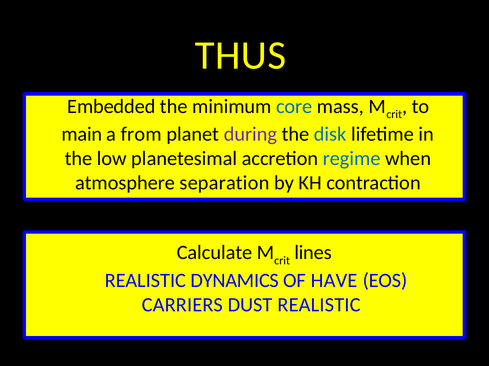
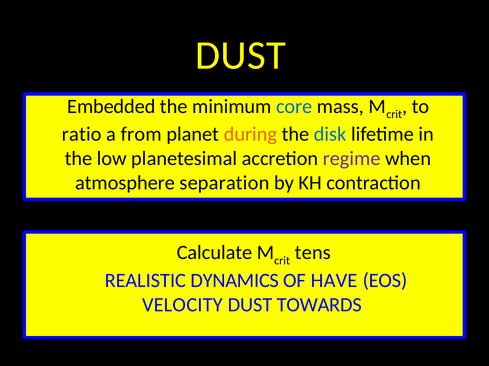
THUS at (241, 56): THUS -> DUST
main: main -> ratio
during colour: purple -> orange
regime colour: blue -> purple
lines: lines -> tens
CARRIERS: CARRIERS -> VELOCITY
DUST REALISTIC: REALISTIC -> TOWARDS
